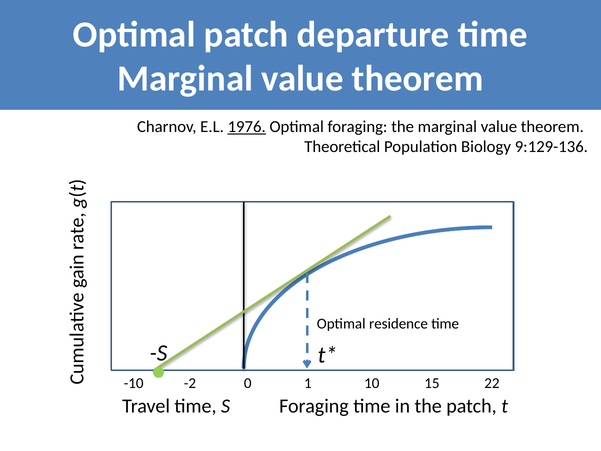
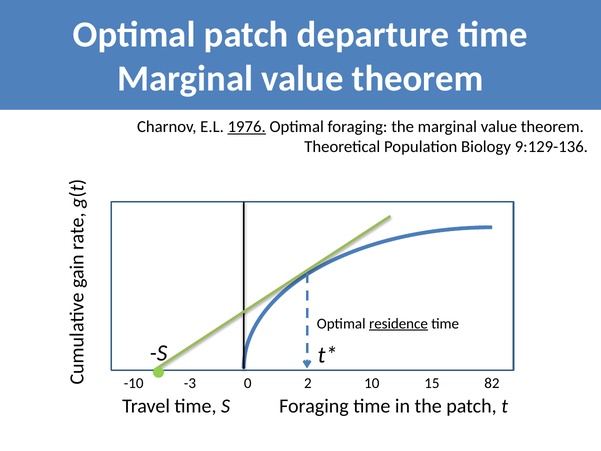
residence underline: none -> present
-2: -2 -> -3
1: 1 -> 2
22: 22 -> 82
